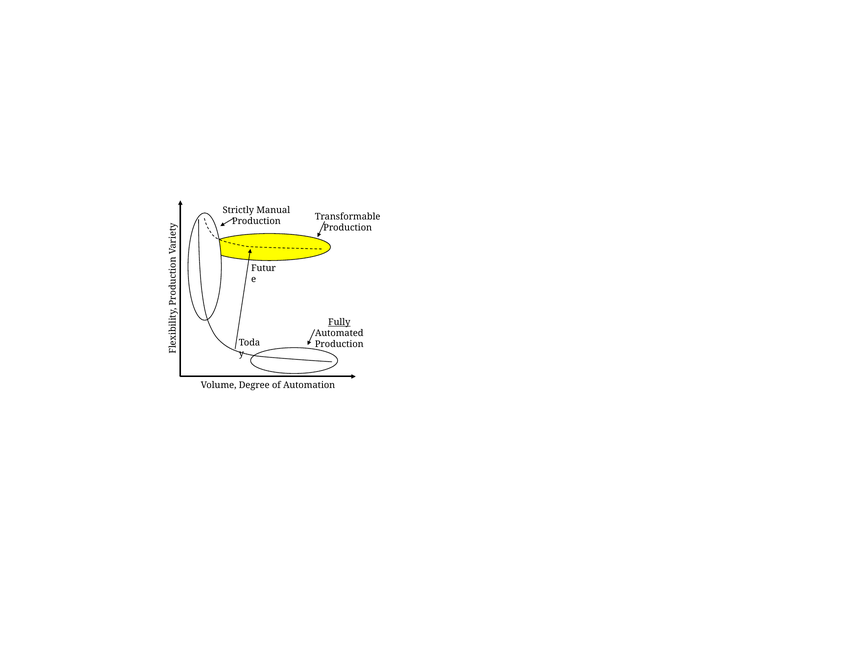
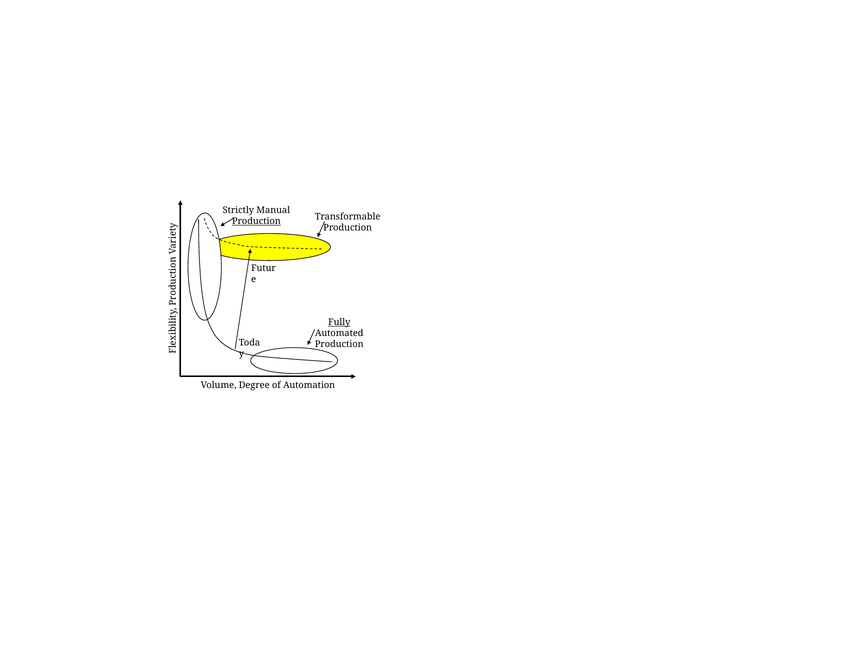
Production at (256, 221) underline: none -> present
